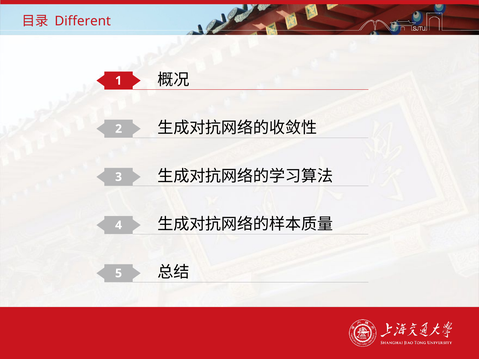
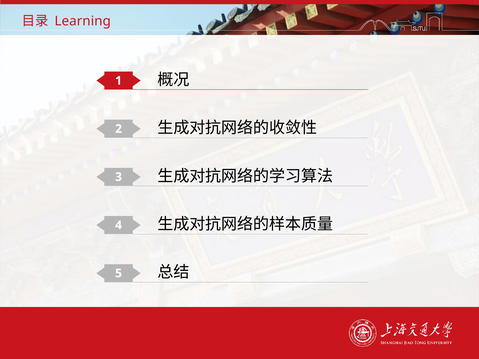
Different: Different -> Learning
